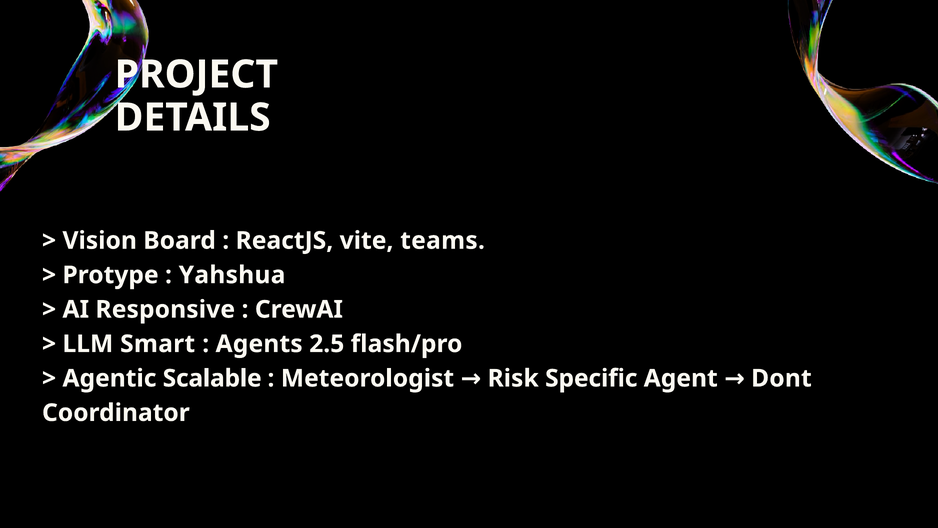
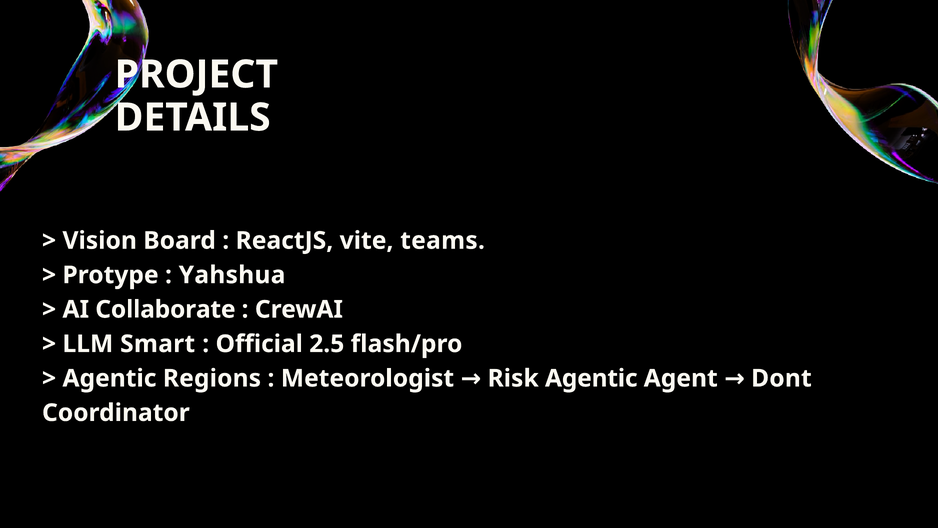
Responsive: Responsive -> Collaborate
Agents: Agents -> Official
Scalable: Scalable -> Regions
Risk Specific: Specific -> Agentic
